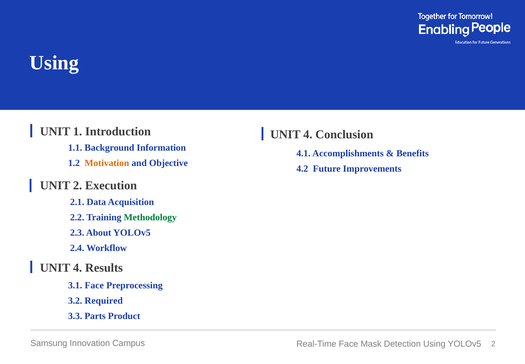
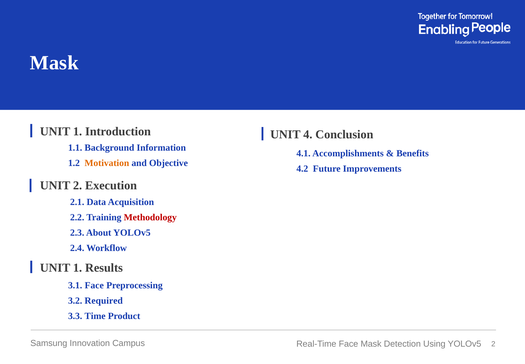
Using at (54, 63): Using -> Mask
Methodology colour: green -> red
4 at (78, 268): 4 -> 1
Parts: Parts -> Time
